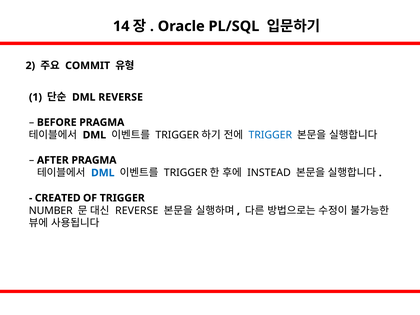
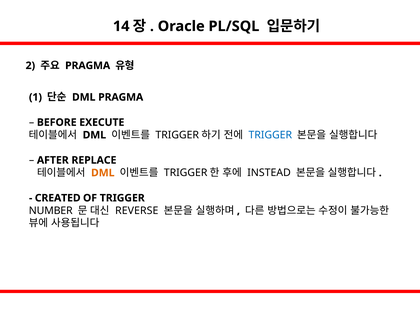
COMMIT at (88, 66): COMMIT -> PRAGMA
DML REVERSE: REVERSE -> PRAGMA
BEFORE PRAGMA: PRAGMA -> EXECUTE
AFTER PRAGMA: PRAGMA -> REPLACE
DML at (103, 173) colour: blue -> orange
